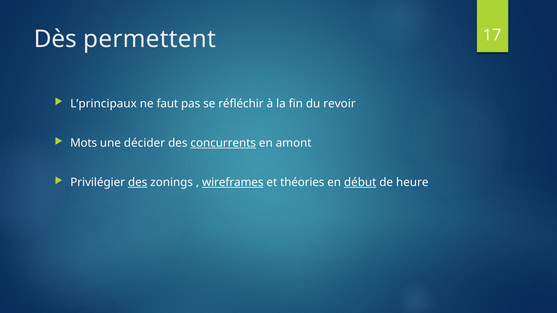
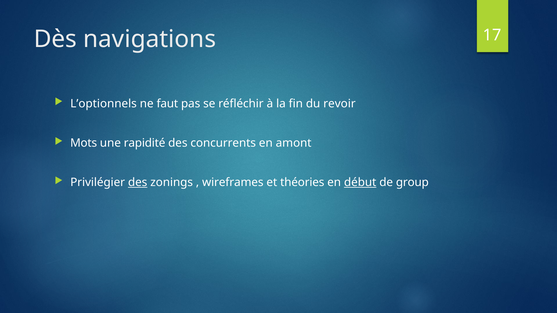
permettent: permettent -> navigations
L’principaux: L’principaux -> L’optionnels
décider: décider -> rapidité
concurrents underline: present -> none
wireframes underline: present -> none
heure: heure -> group
